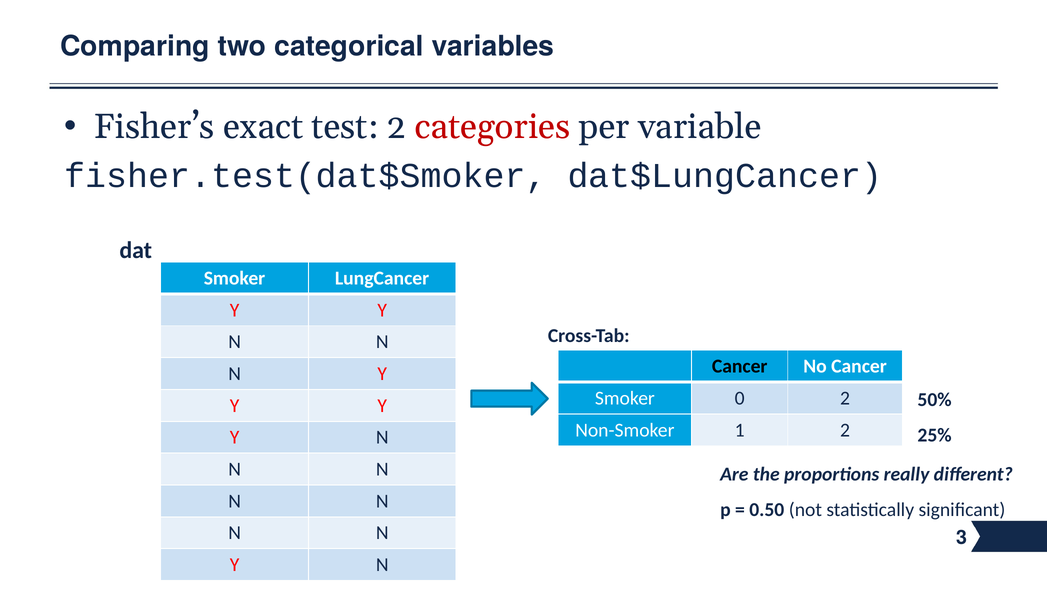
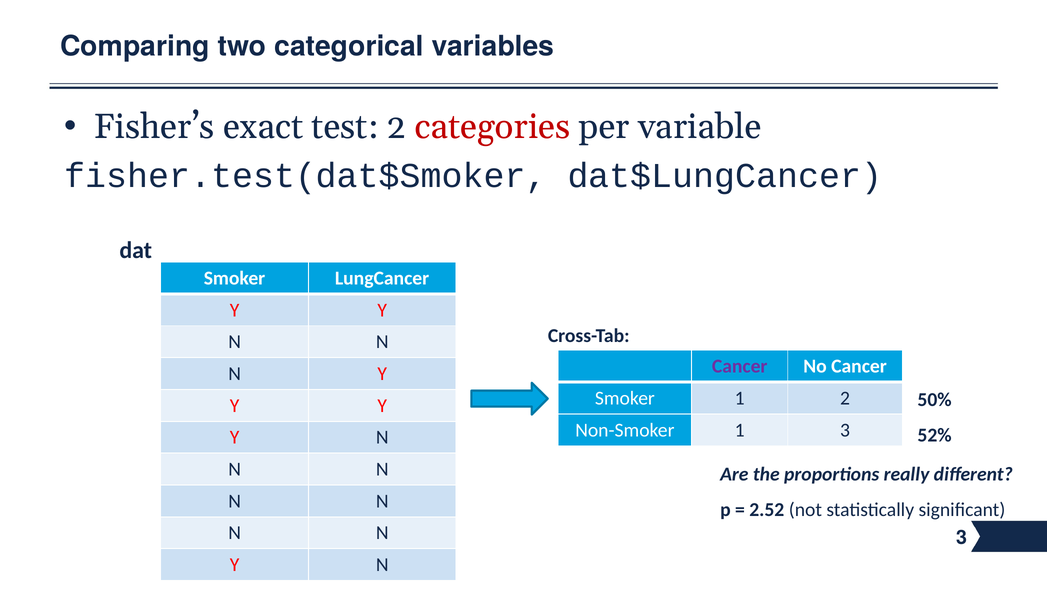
Cancer at (740, 366) colour: black -> purple
Smoker 0: 0 -> 1
1 2: 2 -> 3
25%: 25% -> 52%
0.50: 0.50 -> 2.52
